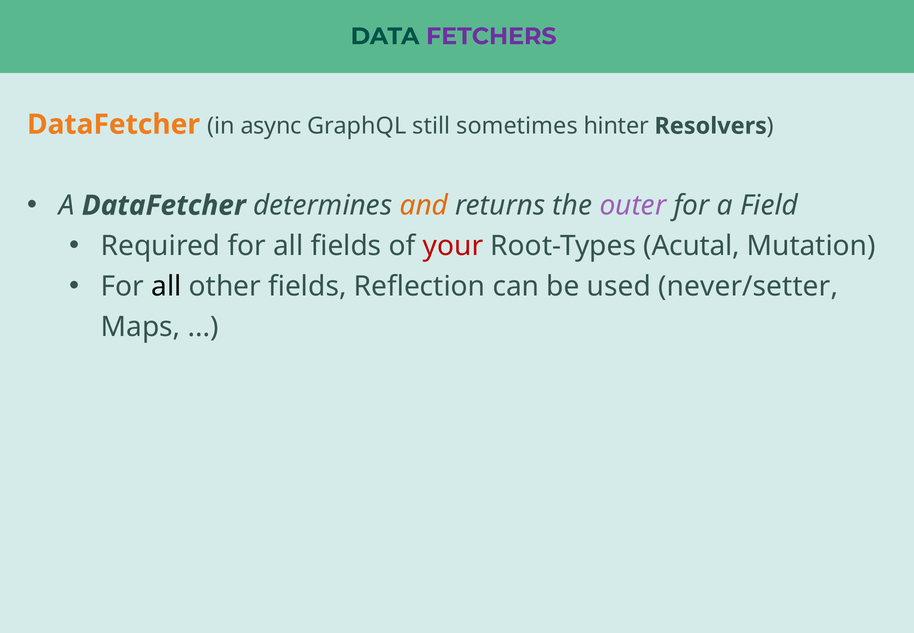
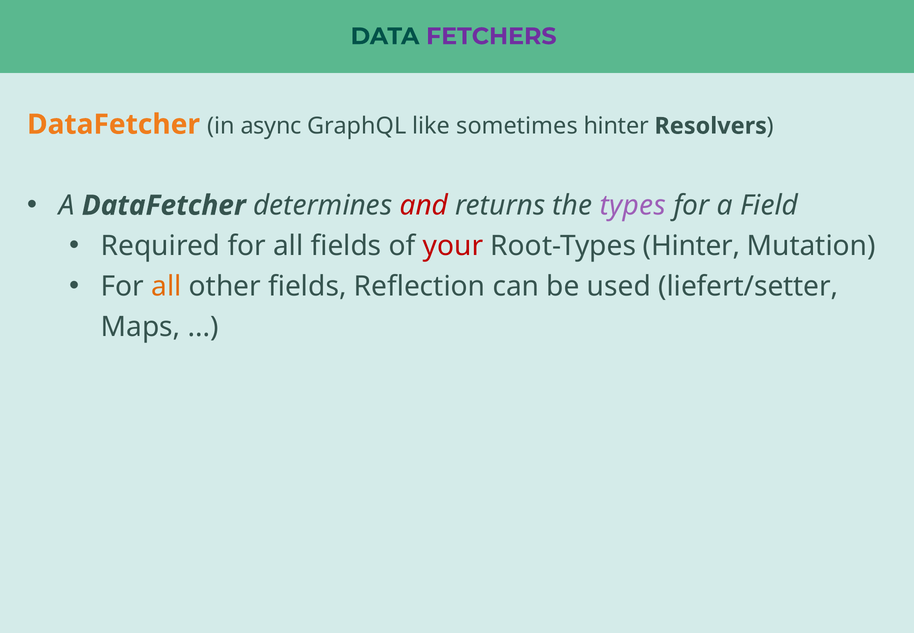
still: still -> like
and colour: orange -> red
outer: outer -> types
Root-Types Acutal: Acutal -> Hinter
all at (167, 286) colour: black -> orange
never/setter: never/setter -> liefert/setter
